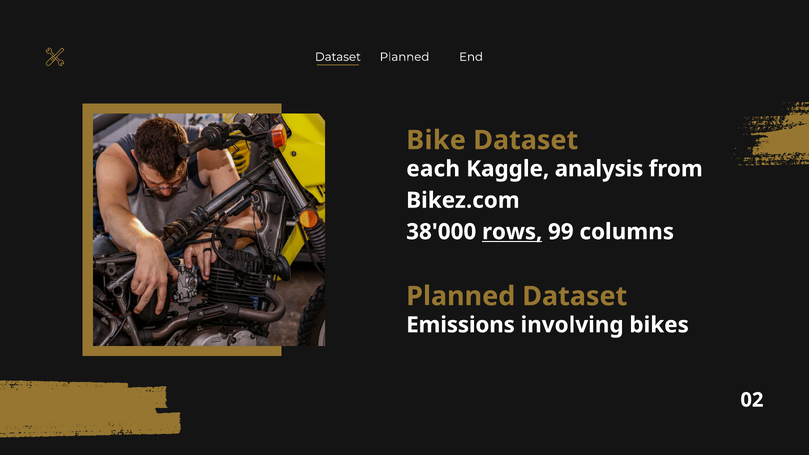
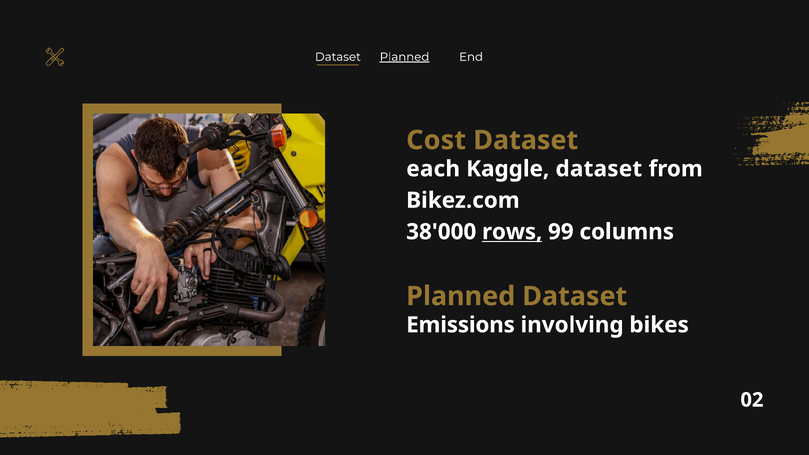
Planned at (405, 57) underline: none -> present
Bike: Bike -> Cost
Kaggle analysis: analysis -> dataset
